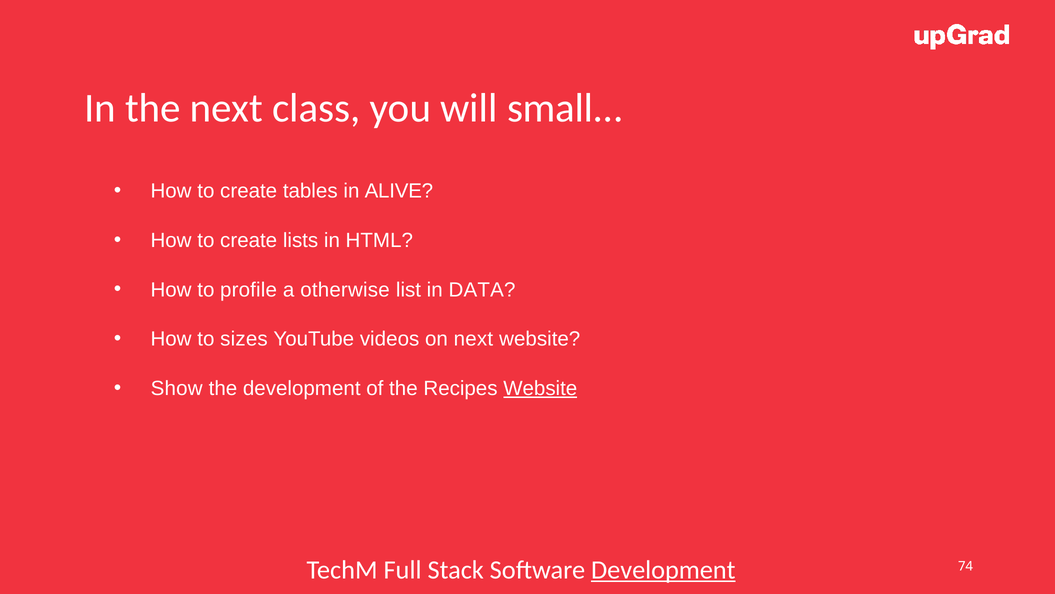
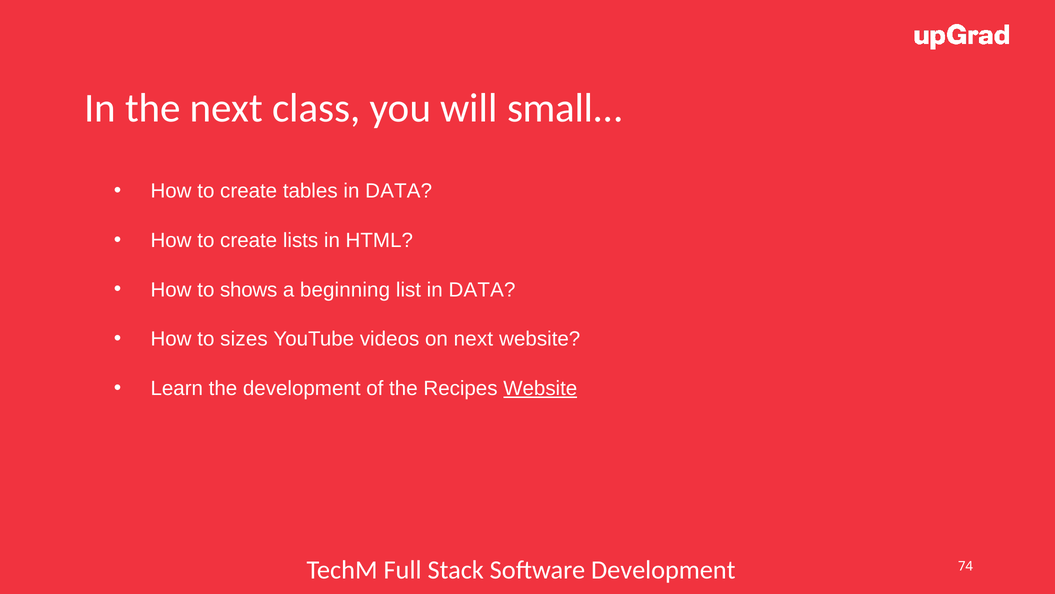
tables in ALIVE: ALIVE -> DATA
profile: profile -> shows
otherwise: otherwise -> beginning
Show: Show -> Learn
Development at (663, 569) underline: present -> none
